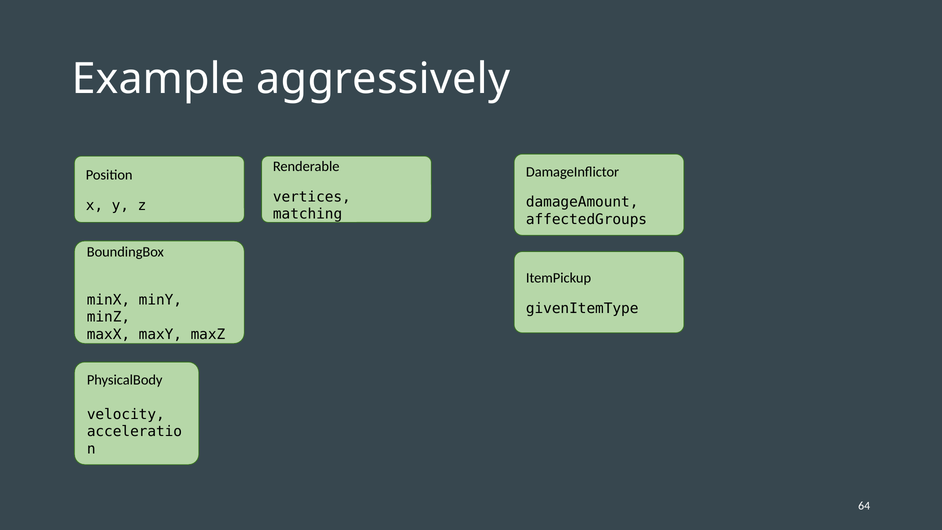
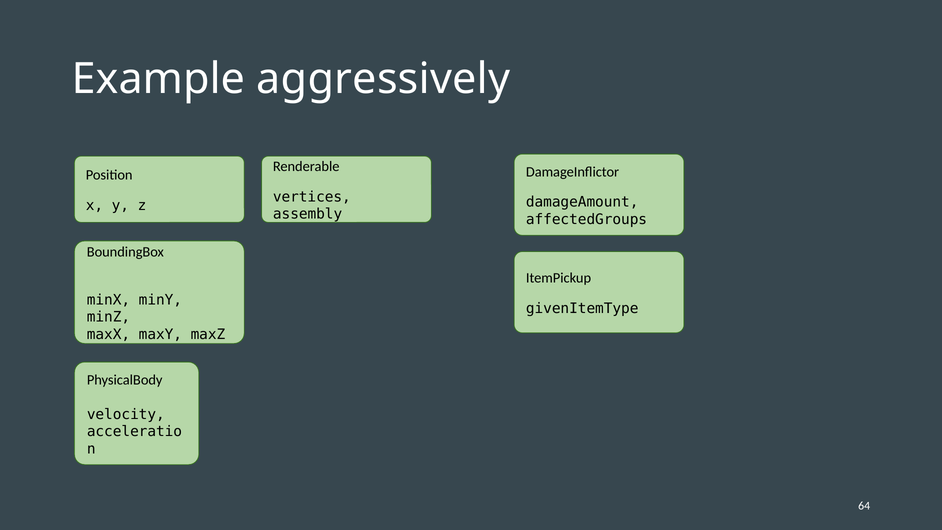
matching: matching -> assembly
